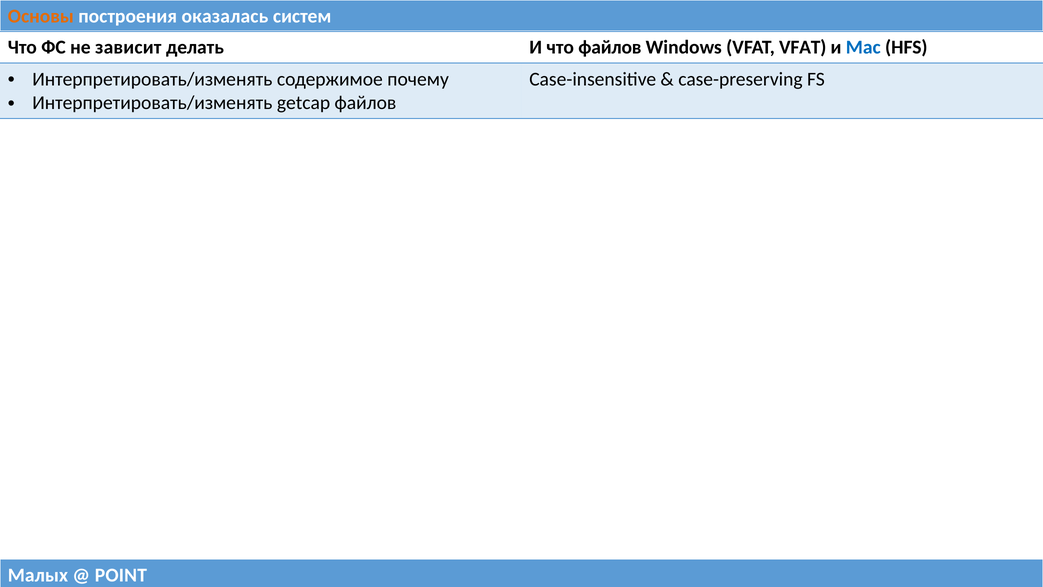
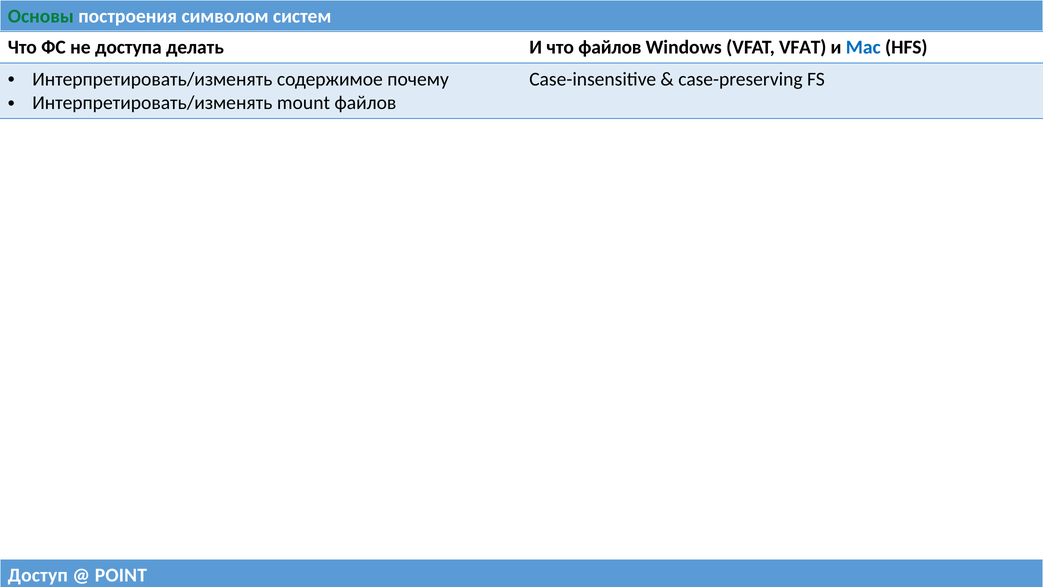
Основы colour: orange -> green
оказалась: оказалась -> символом
зависит: зависит -> доступа
getcap: getcap -> mount
Малых: Малых -> Доступ
